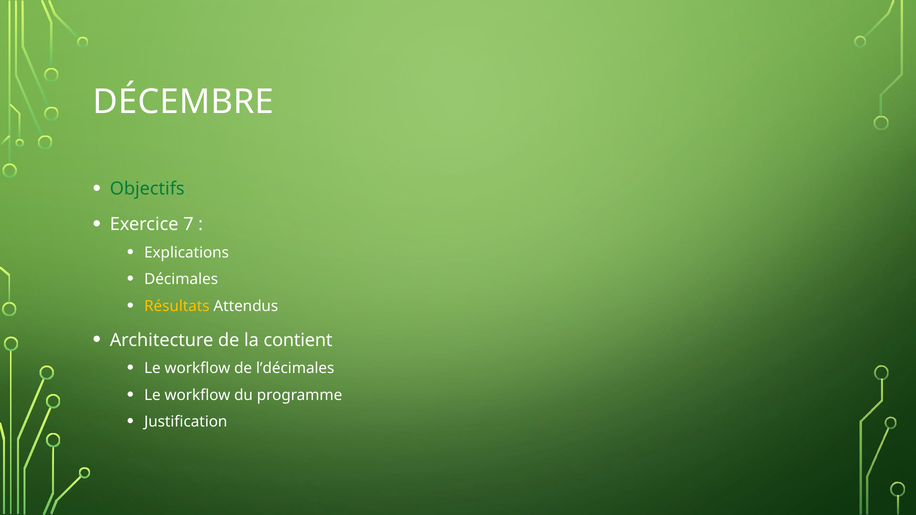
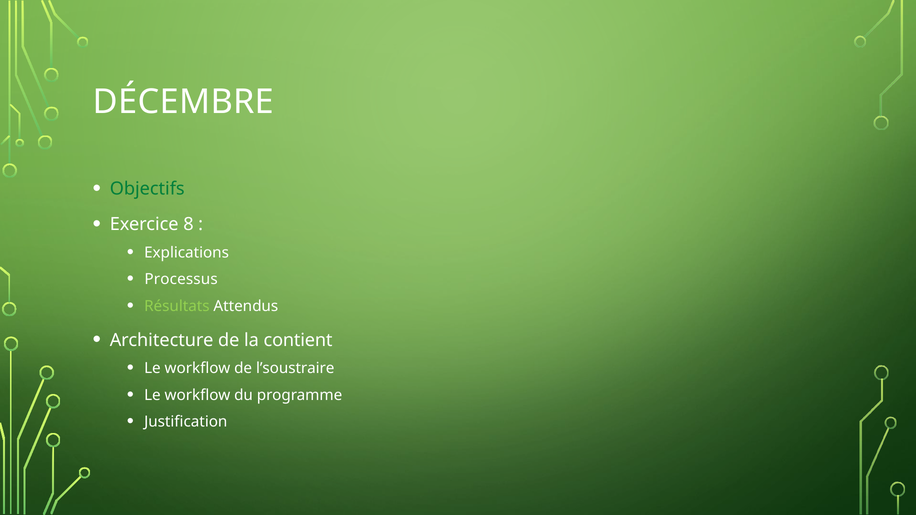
7: 7 -> 8
Décimales: Décimales -> Processus
Résultats colour: yellow -> light green
l’décimales: l’décimales -> l’soustraire
